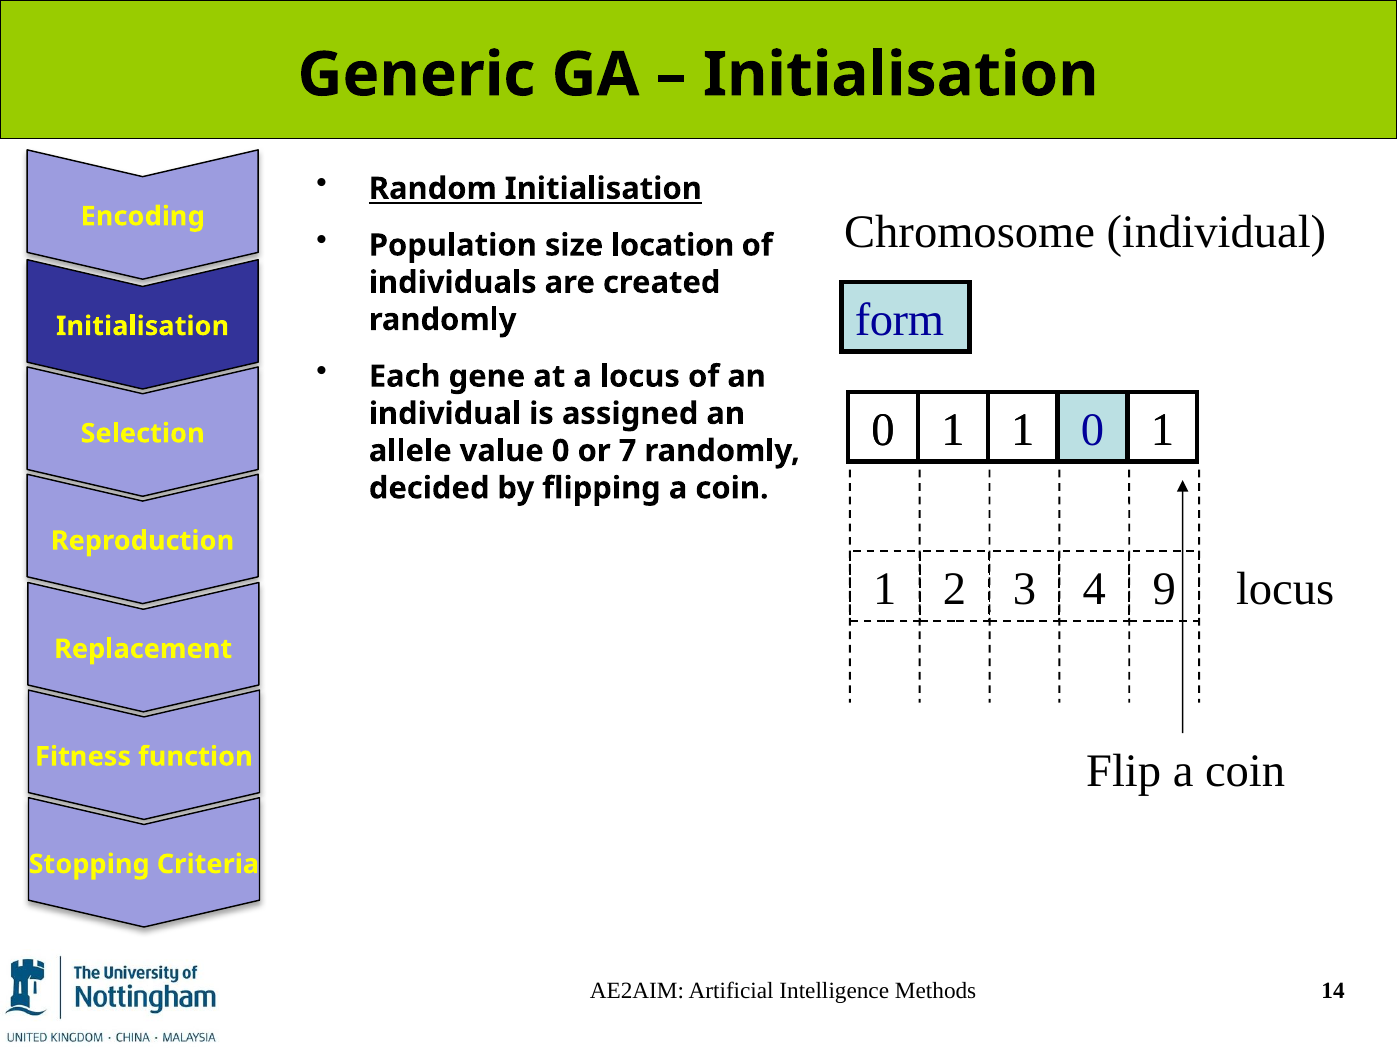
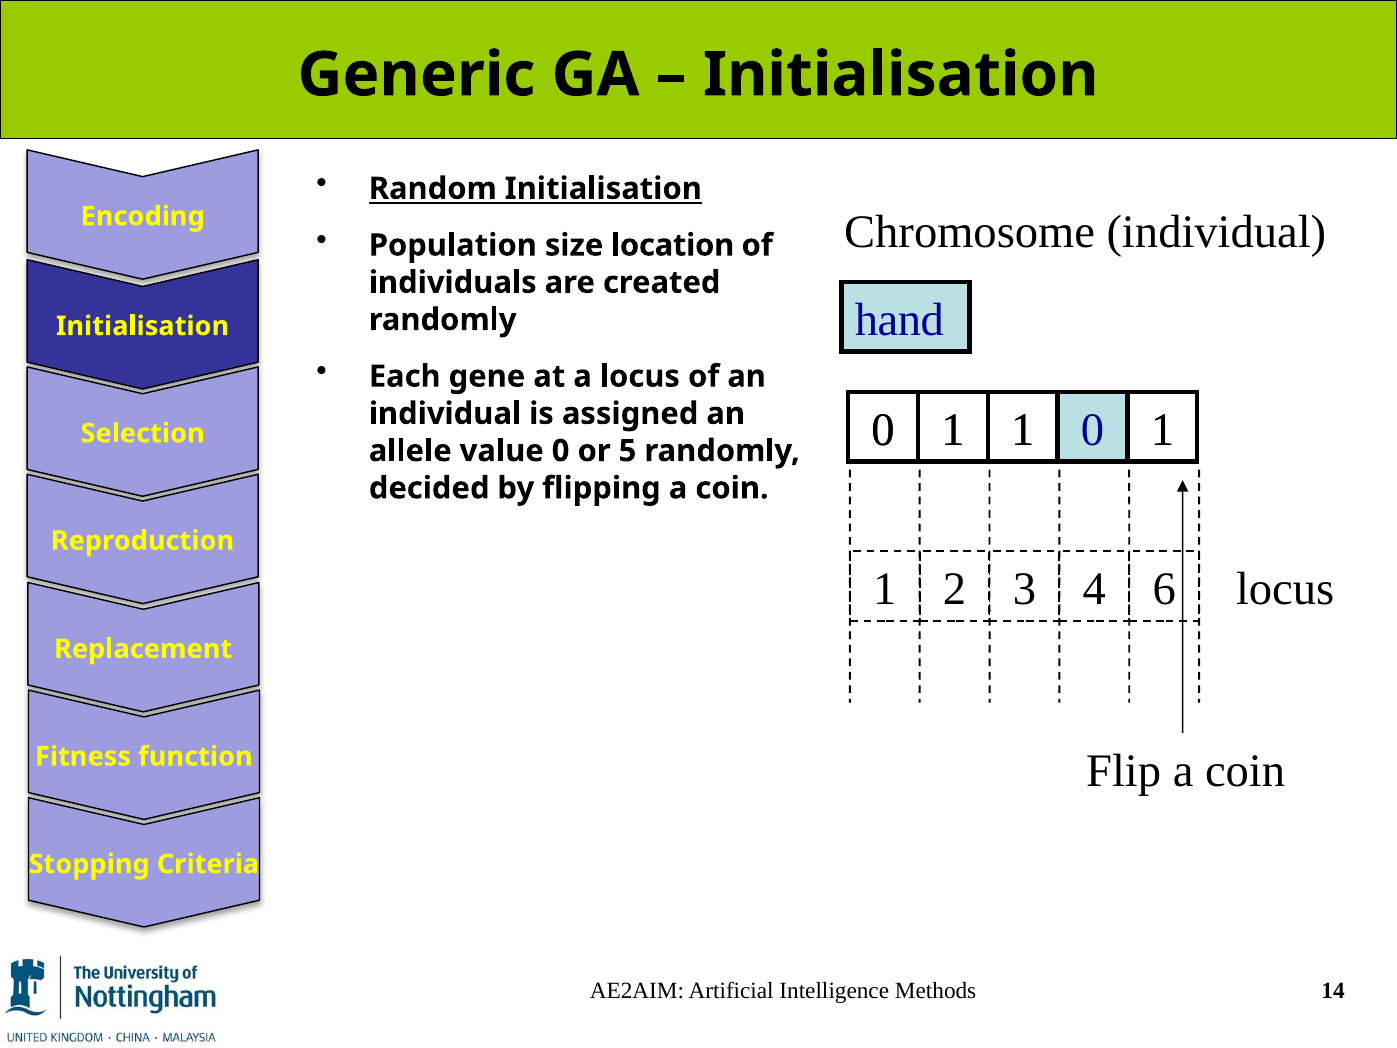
form: form -> hand
7: 7 -> 5
9: 9 -> 6
